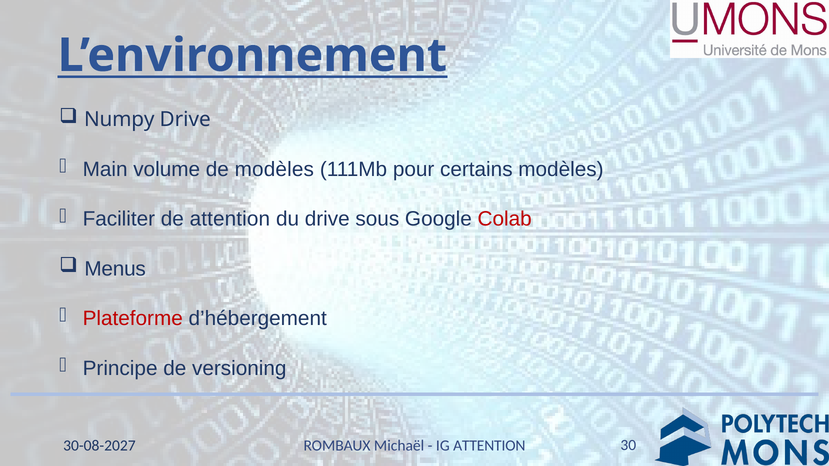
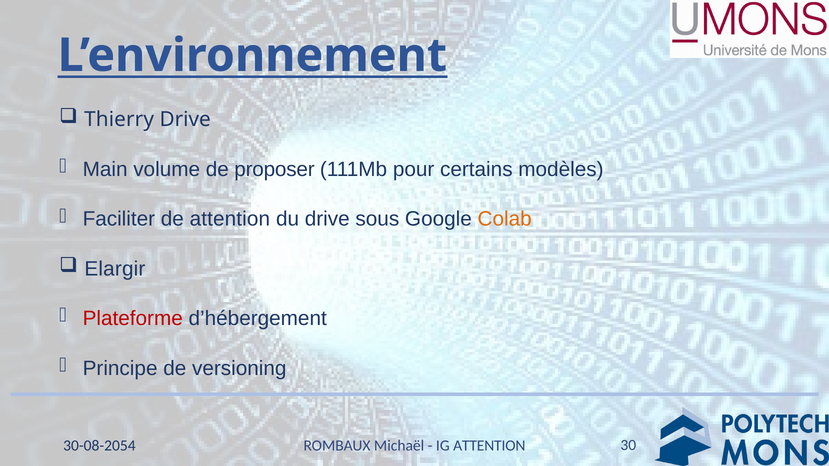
Numpy: Numpy -> Thierry
de modèles: modèles -> proposer
Colab colour: red -> orange
Menus: Menus -> Elargir
30-08-2027: 30-08-2027 -> 30-08-2054
